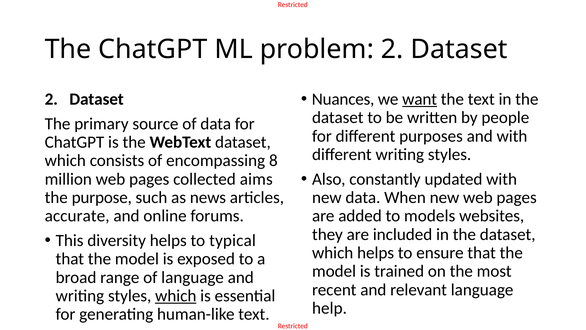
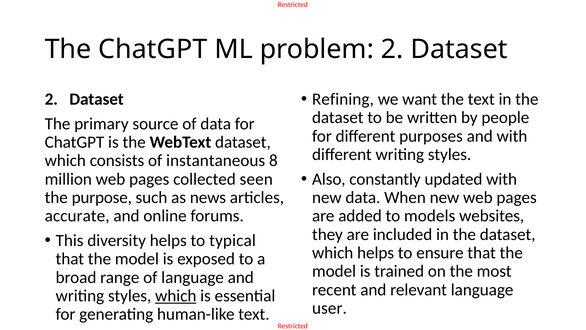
Nuances: Nuances -> Refining
want underline: present -> none
encompassing: encompassing -> instantaneous
aims: aims -> seen
help: help -> user
